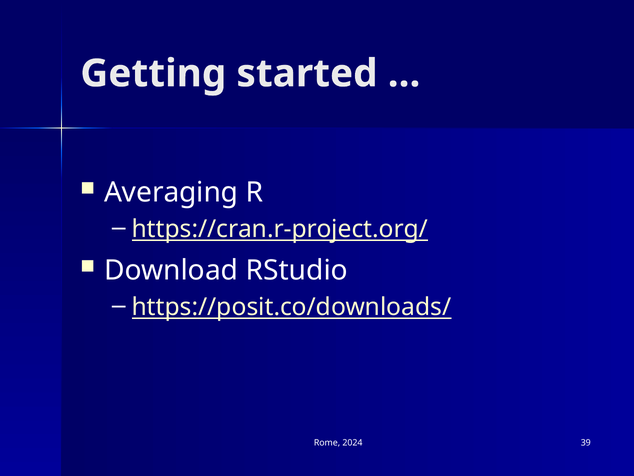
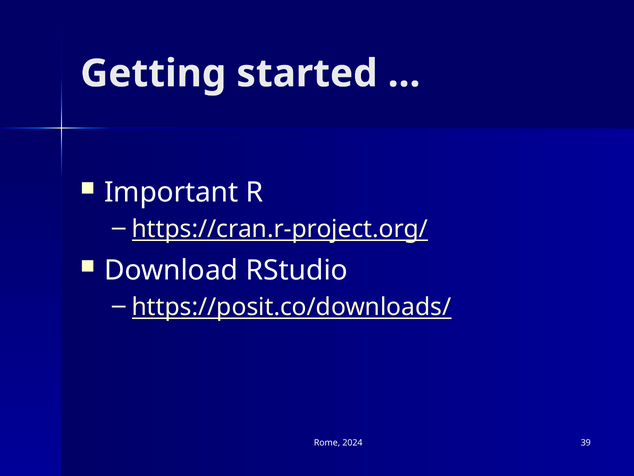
Averaging: Averaging -> Important
